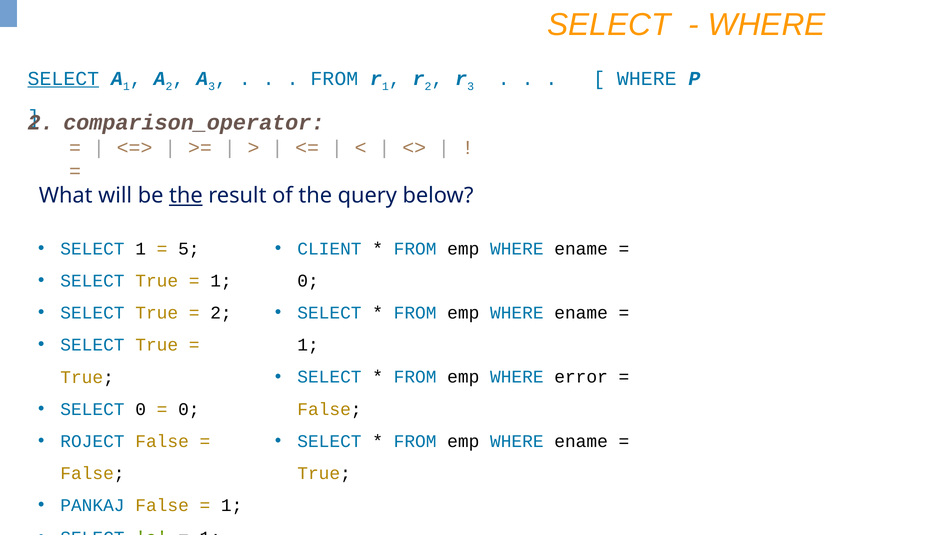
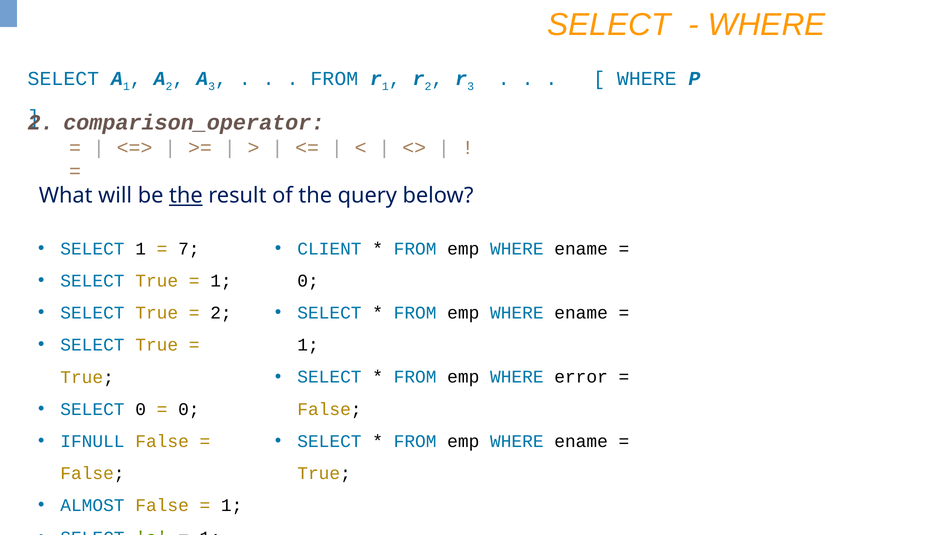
SELECT at (63, 79) underline: present -> none
5: 5 -> 7
ROJECT: ROJECT -> IFNULL
PANKAJ: PANKAJ -> ALMOST
